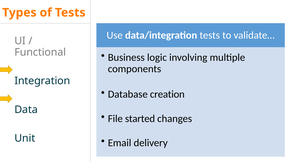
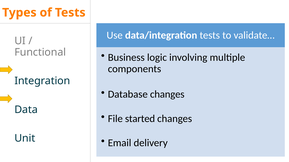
Database creation: creation -> changes
